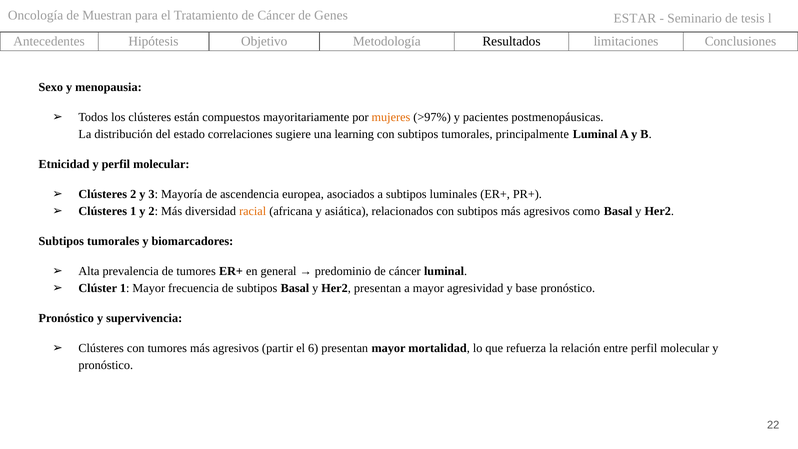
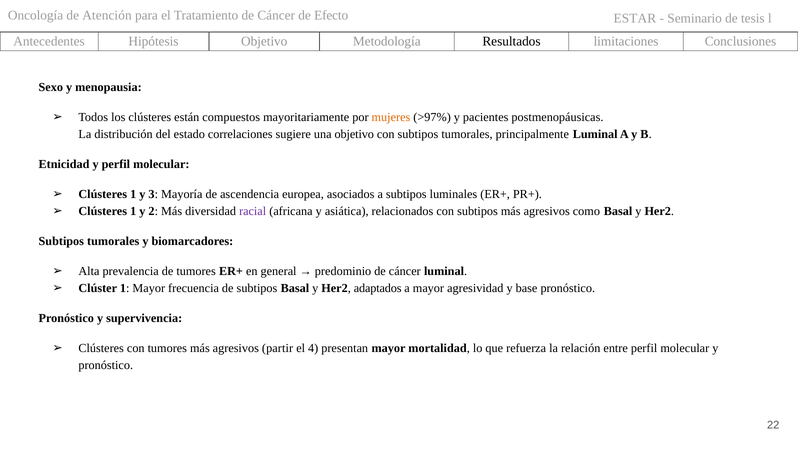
Muestran: Muestran -> Atención
Genes: Genes -> Efecto
una learning: learning -> objetivo
2 at (133, 194): 2 -> 1
racial colour: orange -> purple
Her2 presentan: presentan -> adaptados
6: 6 -> 4
